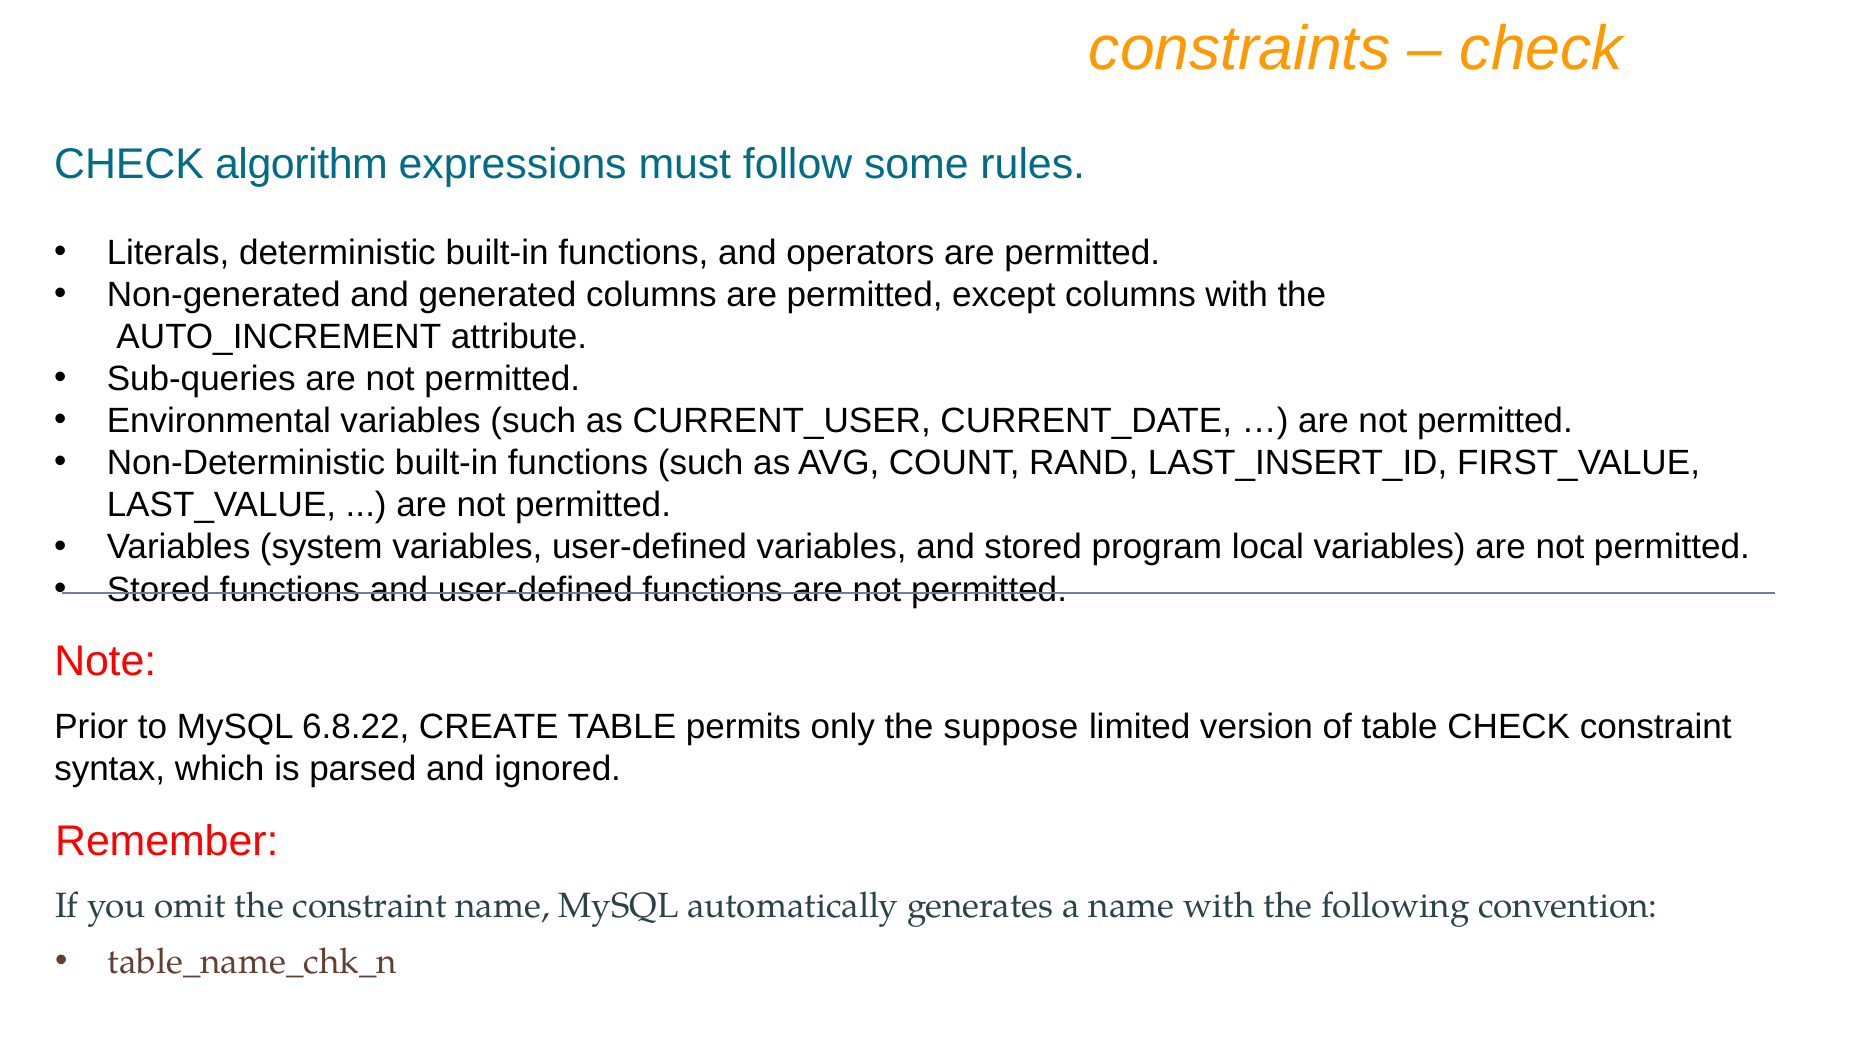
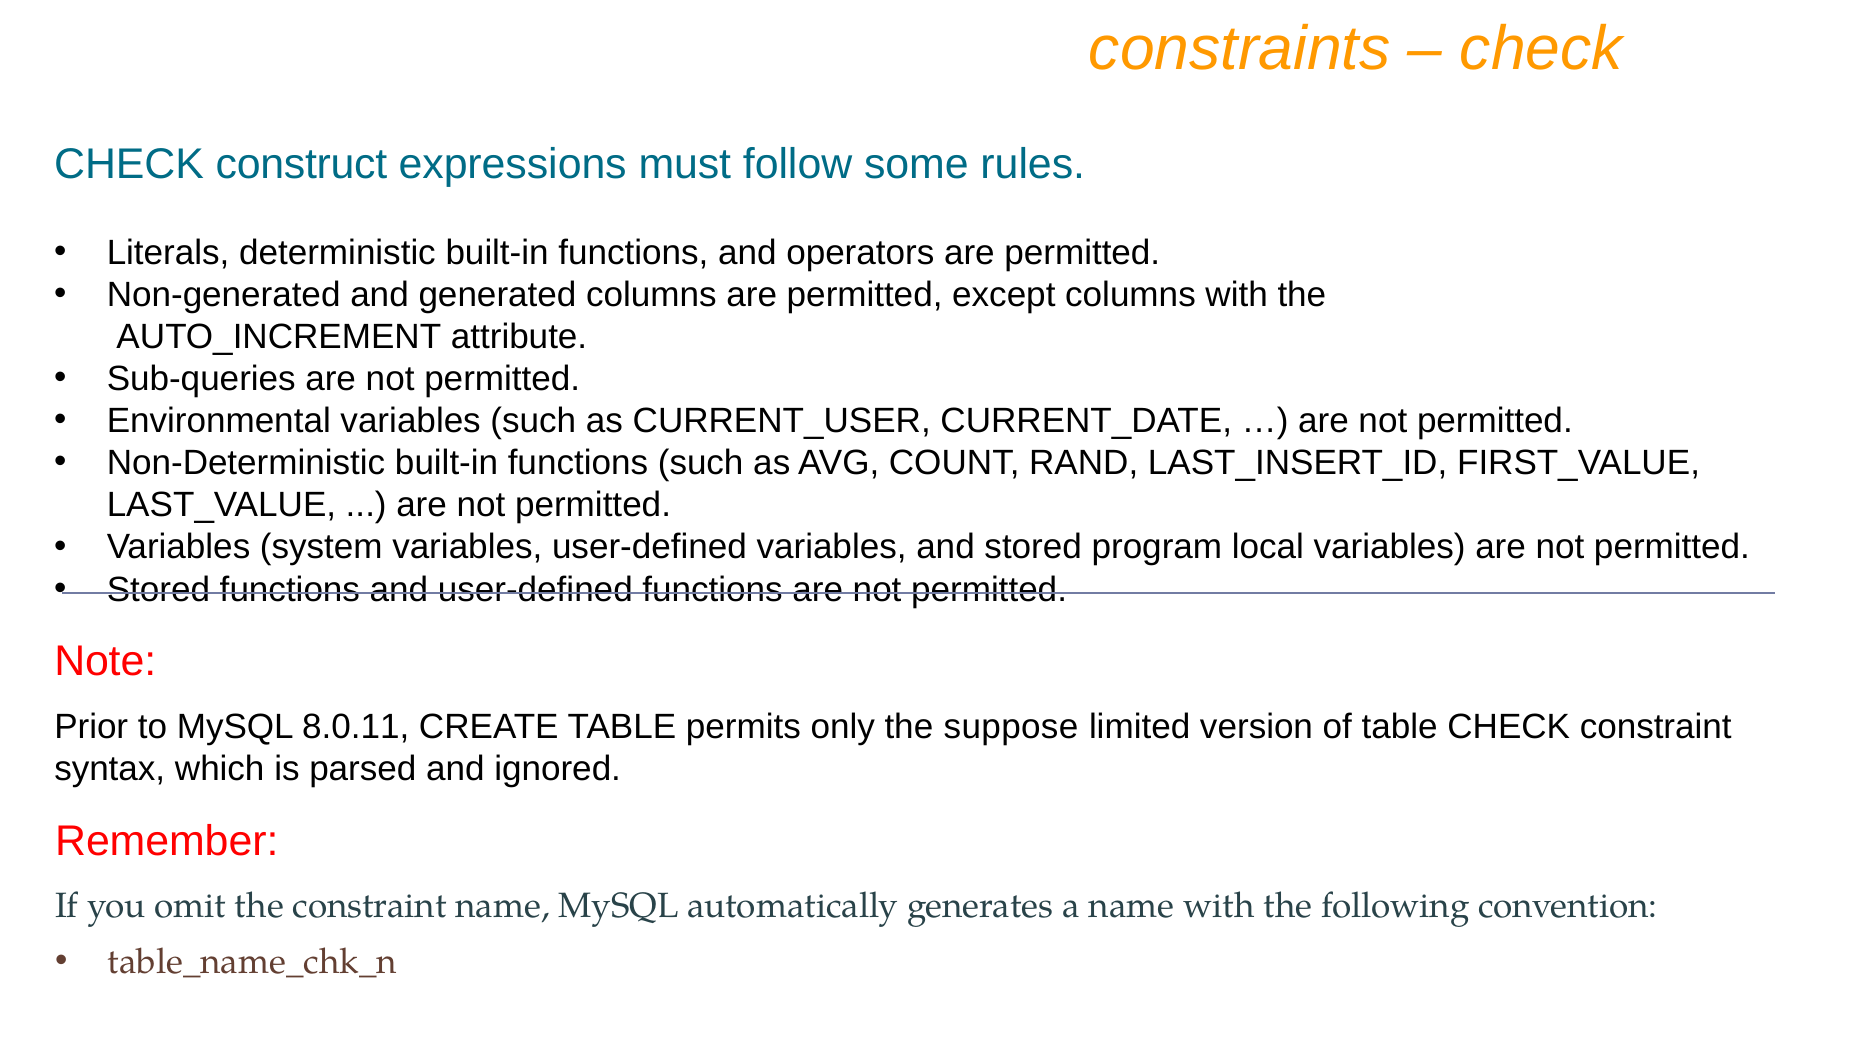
algorithm: algorithm -> construct
6.8.22: 6.8.22 -> 8.0.11
